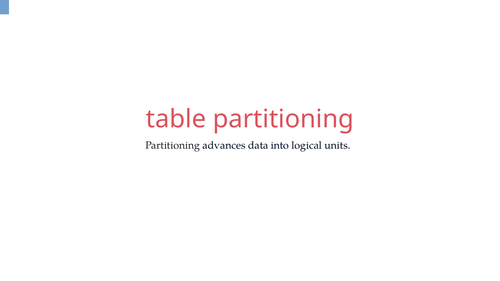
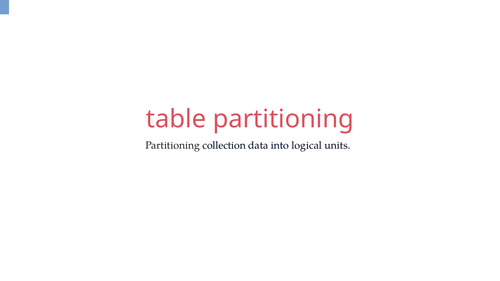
advances: advances -> collection
